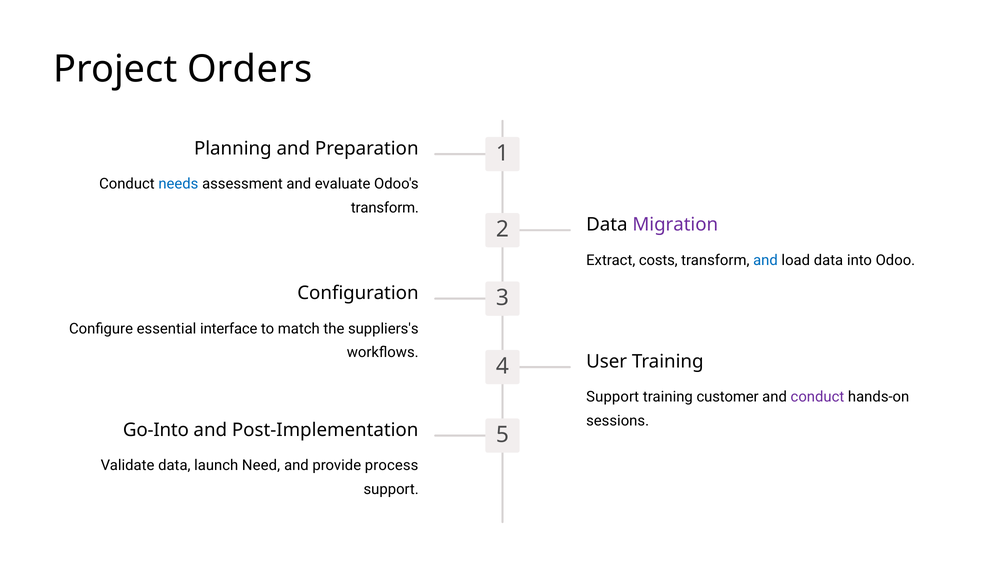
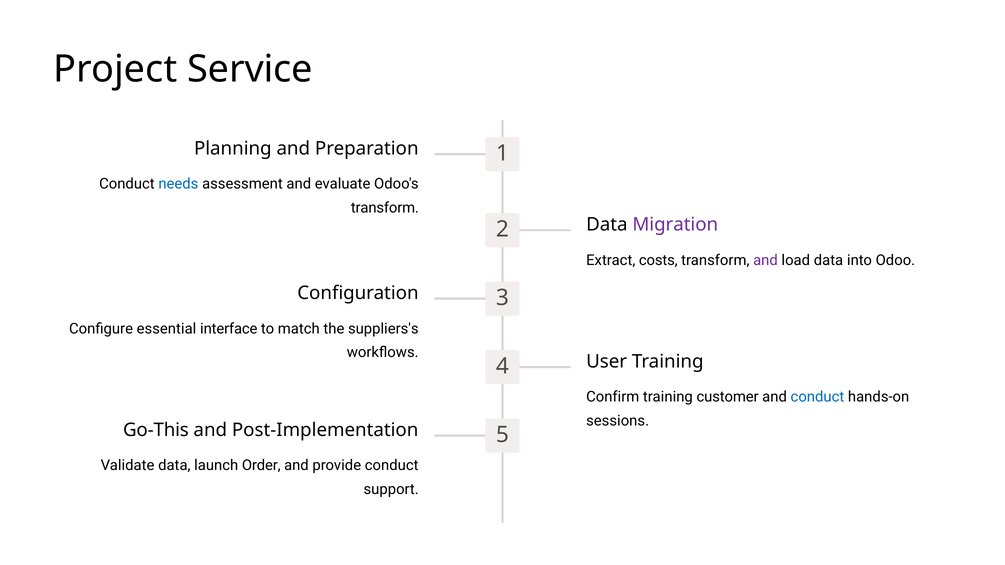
Orders: Orders -> Service
and at (765, 260) colour: blue -> purple
Support at (613, 397): Support -> Confirm
conduct at (817, 397) colour: purple -> blue
Go-Into: Go-Into -> Go-This
Need: Need -> Order
provide process: process -> conduct
